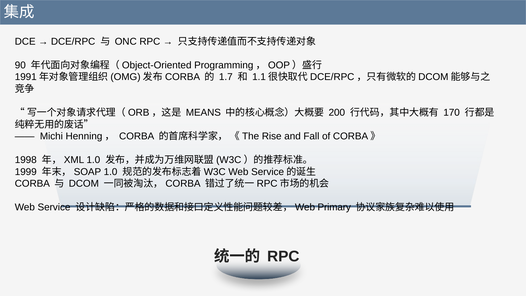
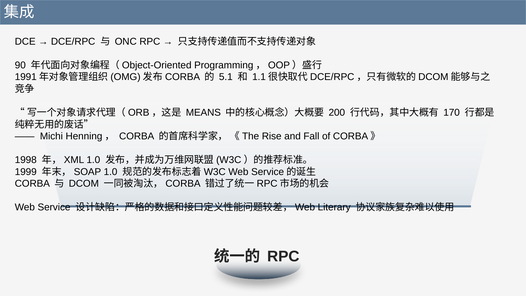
1.7: 1.7 -> 5.1
Primary: Primary -> Literary
